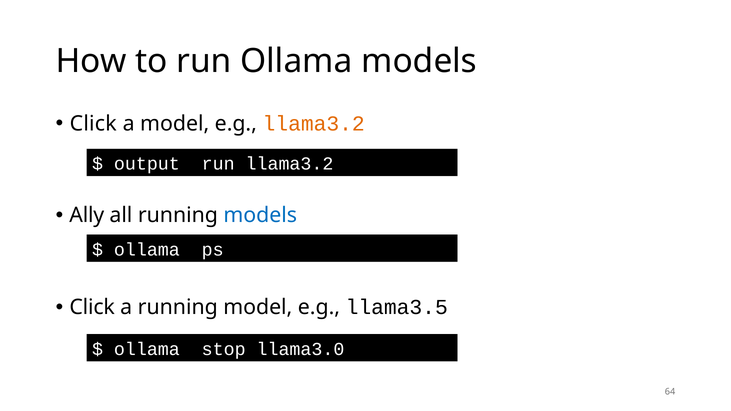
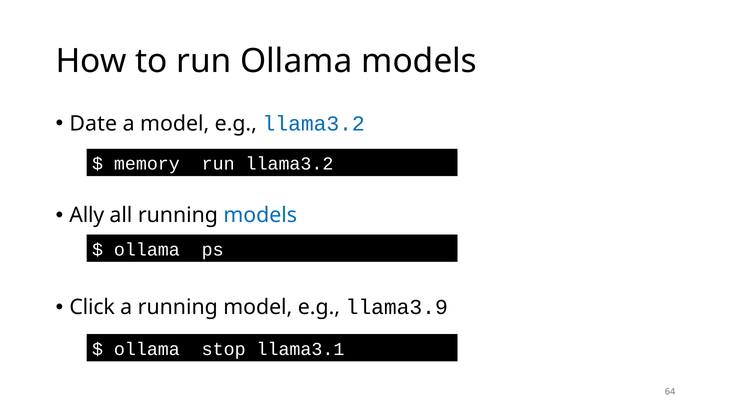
Click at (93, 124): Click -> Date
llama3.2 at (314, 124) colour: orange -> blue
output: output -> memory
llama3.5: llama3.5 -> llama3.9
llama3.0: llama3.0 -> llama3.1
